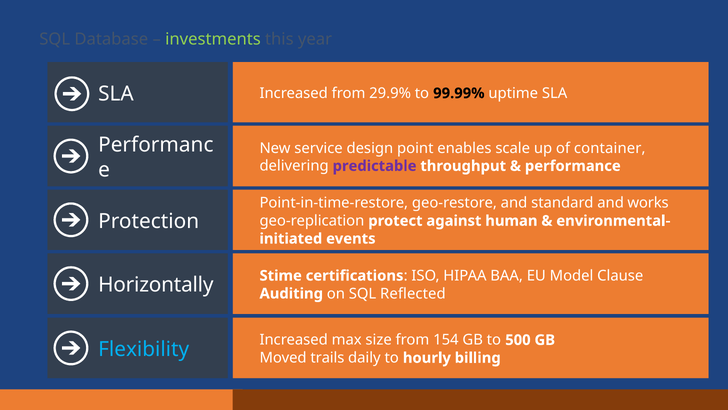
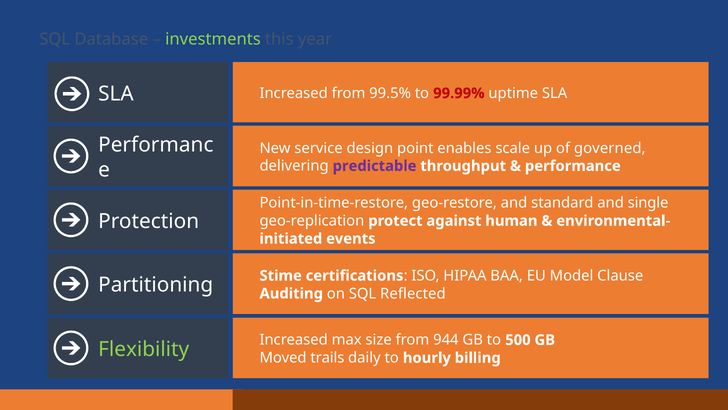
29.9%: 29.9% -> 99.5%
99.99% colour: black -> red
container: container -> governed
works: works -> single
Horizontally: Horizontally -> Partitioning
154: 154 -> 944
Flexibility colour: light blue -> light green
